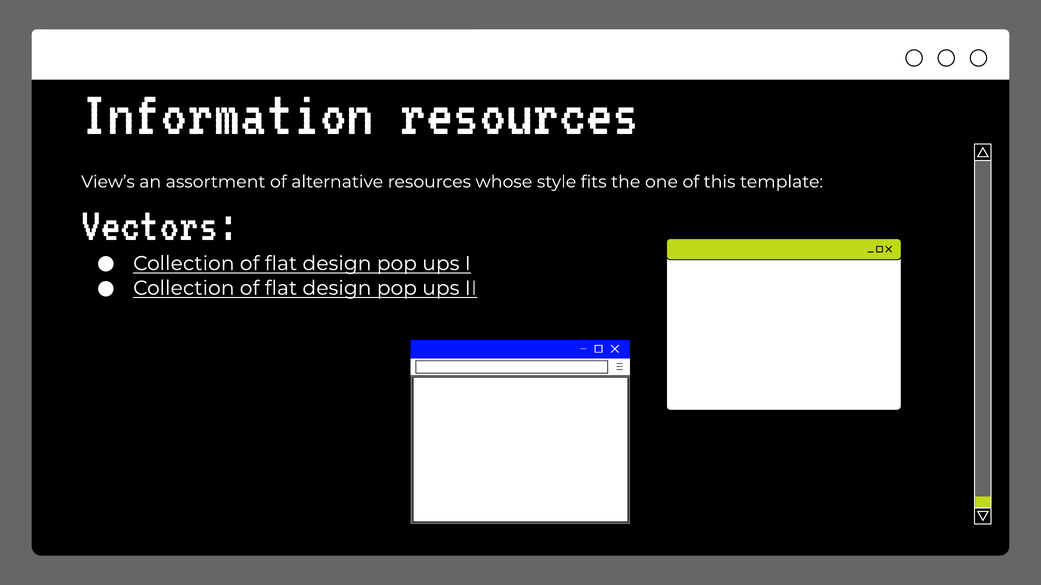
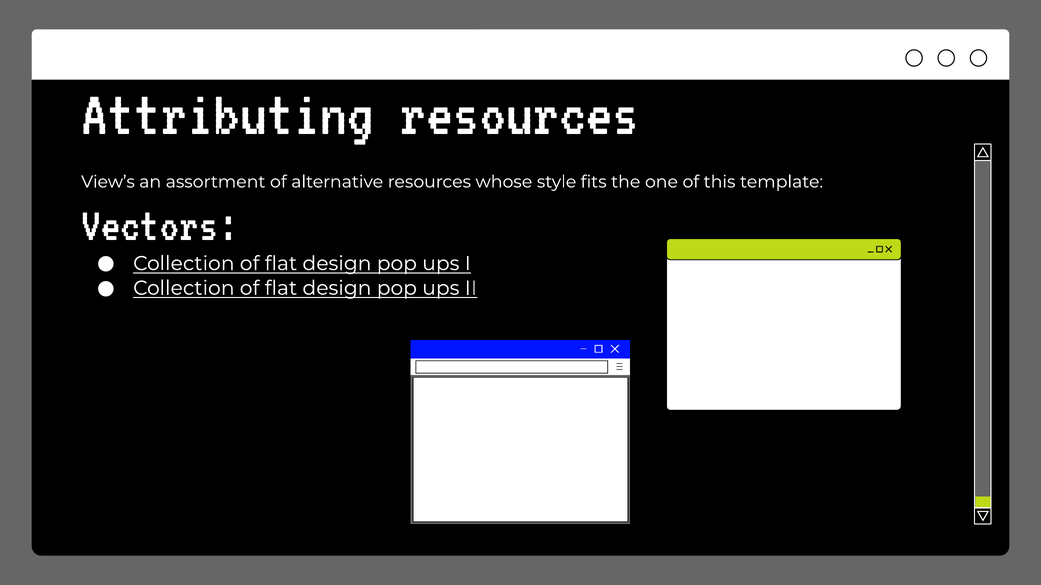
Information: Information -> Attributing
